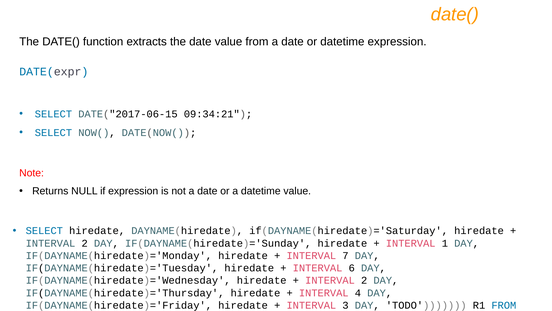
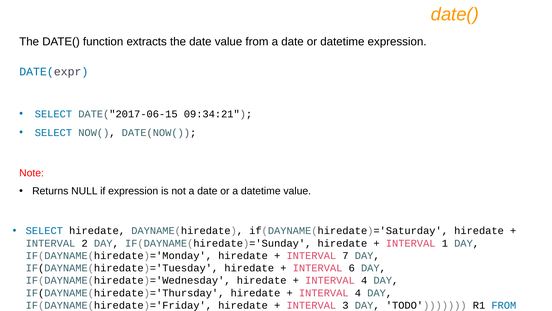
2 at (364, 280): 2 -> 4
